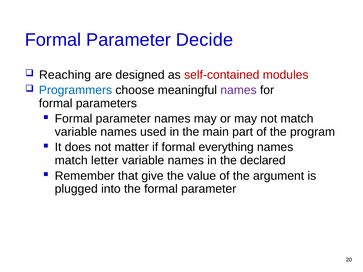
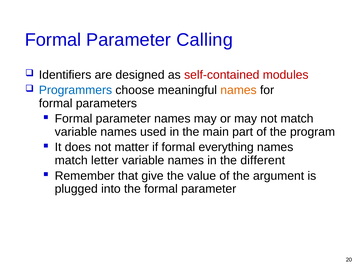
Decide: Decide -> Calling
Reaching: Reaching -> Identifiers
names at (238, 90) colour: purple -> orange
declared: declared -> different
